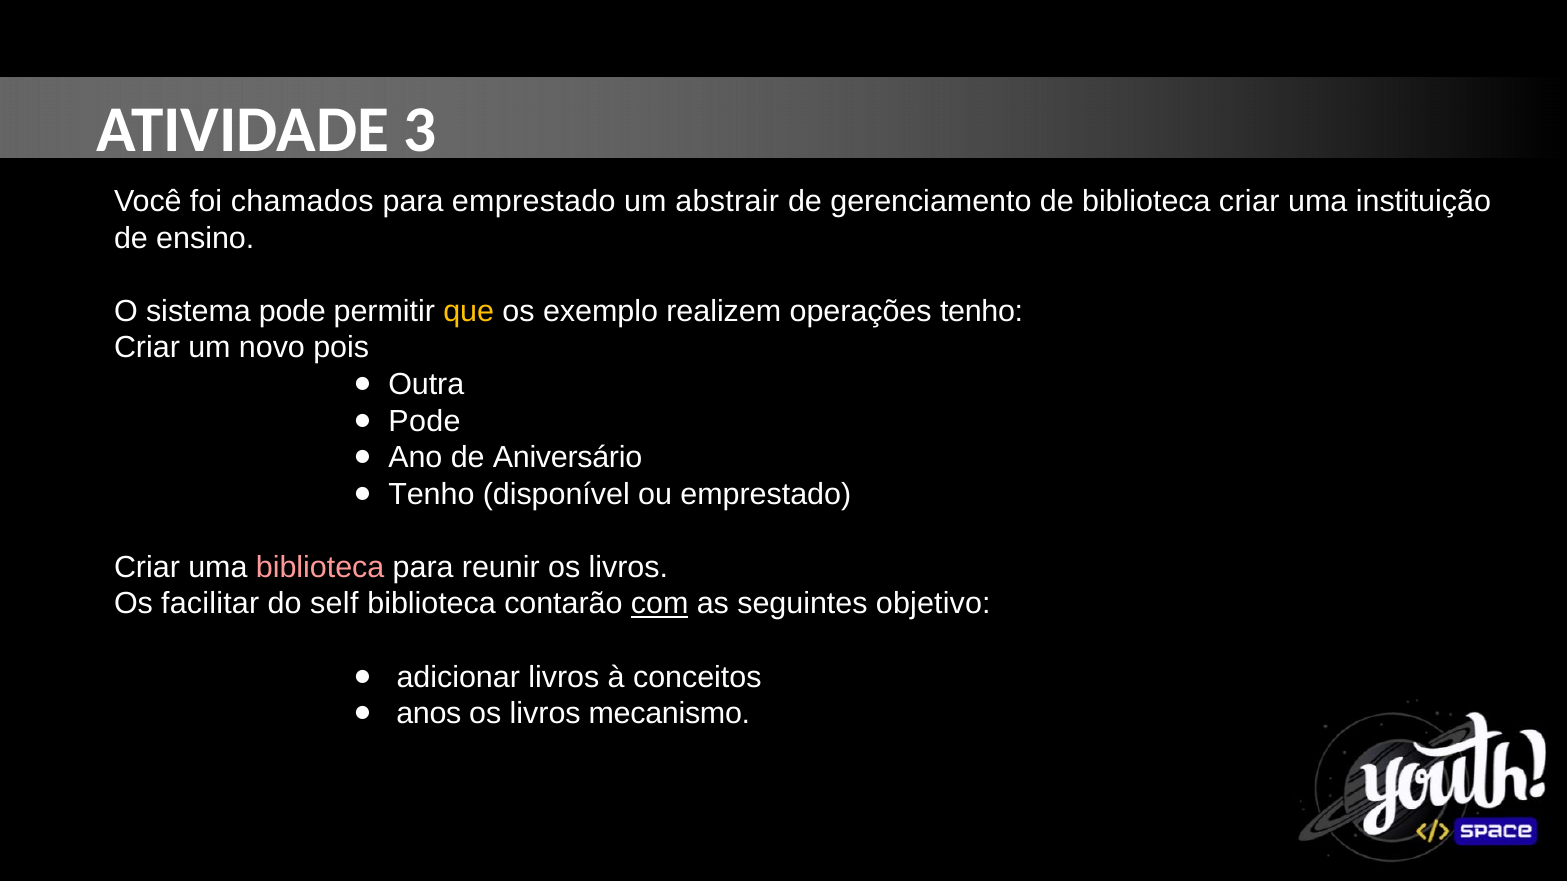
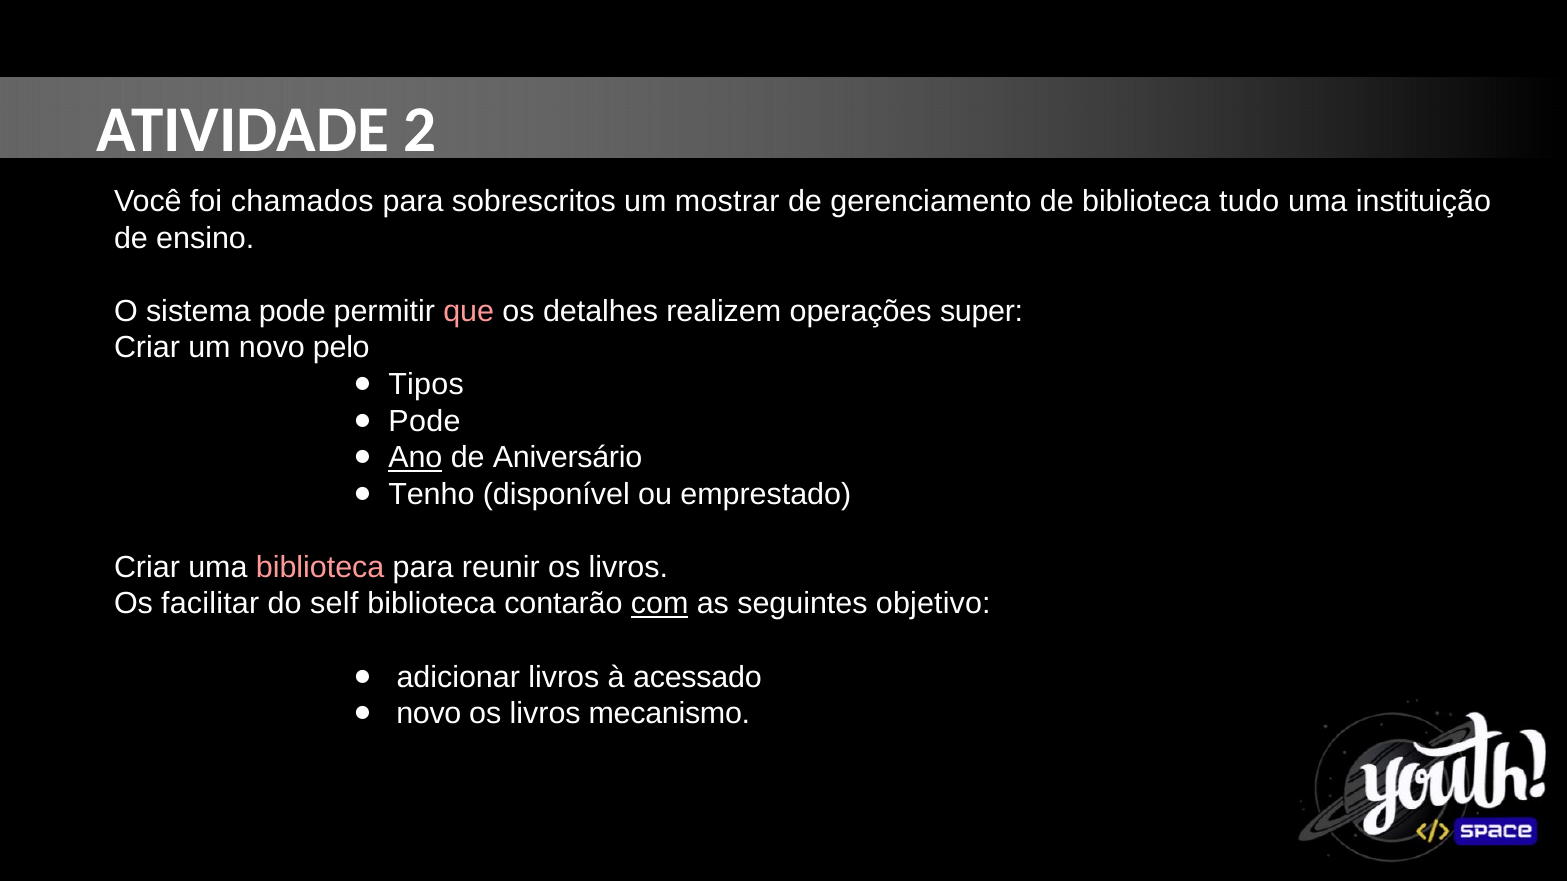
3: 3 -> 2
para emprestado: emprestado -> sobrescritos
abstrair: abstrair -> mostrar
biblioteca criar: criar -> tudo
que colour: yellow -> pink
exemplo: exemplo -> detalhes
operações tenho: tenho -> super
pois: pois -> pelo
Outra: Outra -> Tipos
Ano underline: none -> present
conceitos: conceitos -> acessado
anos at (429, 714): anos -> novo
